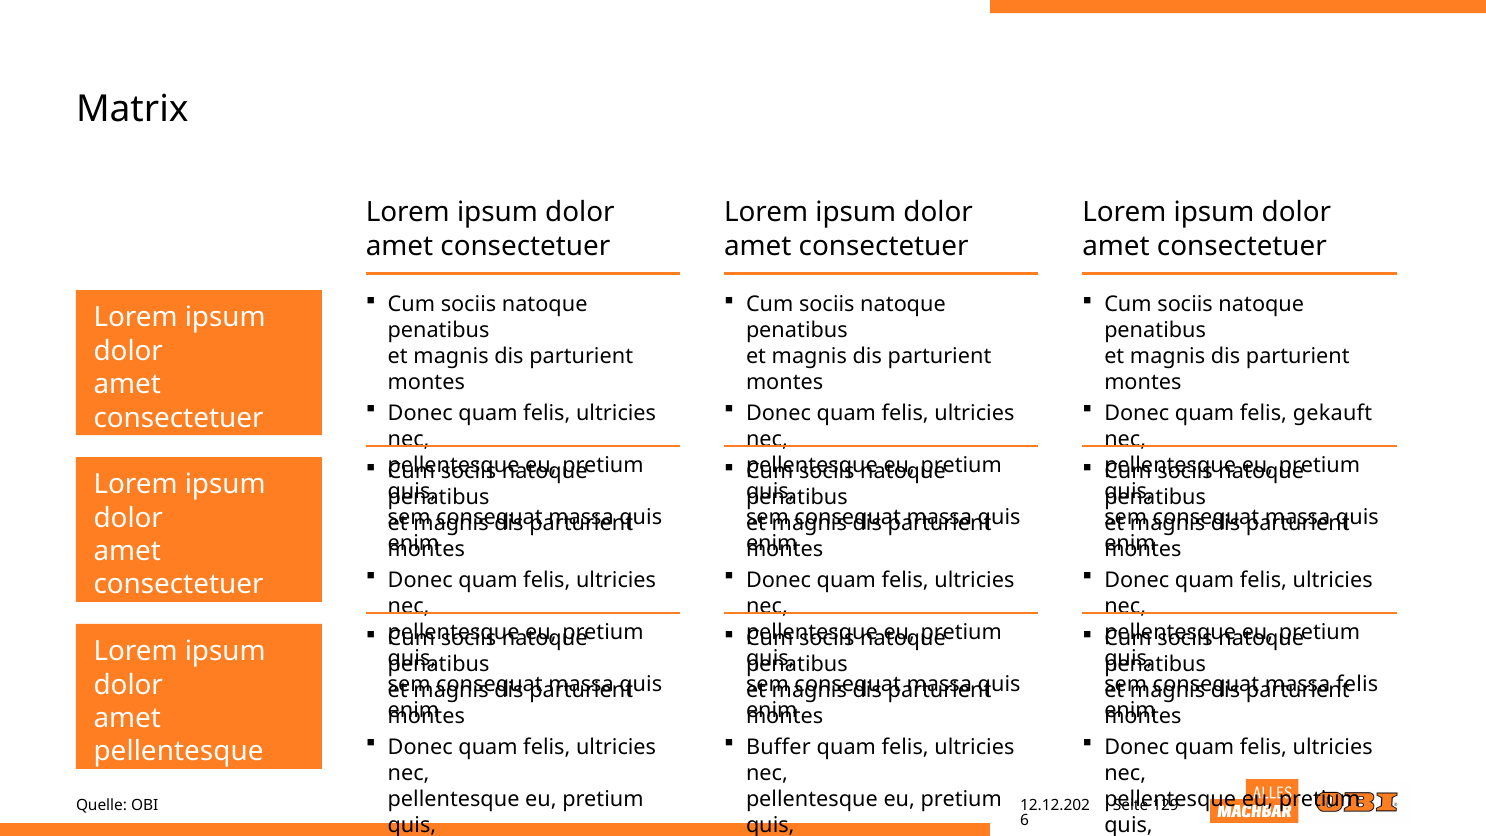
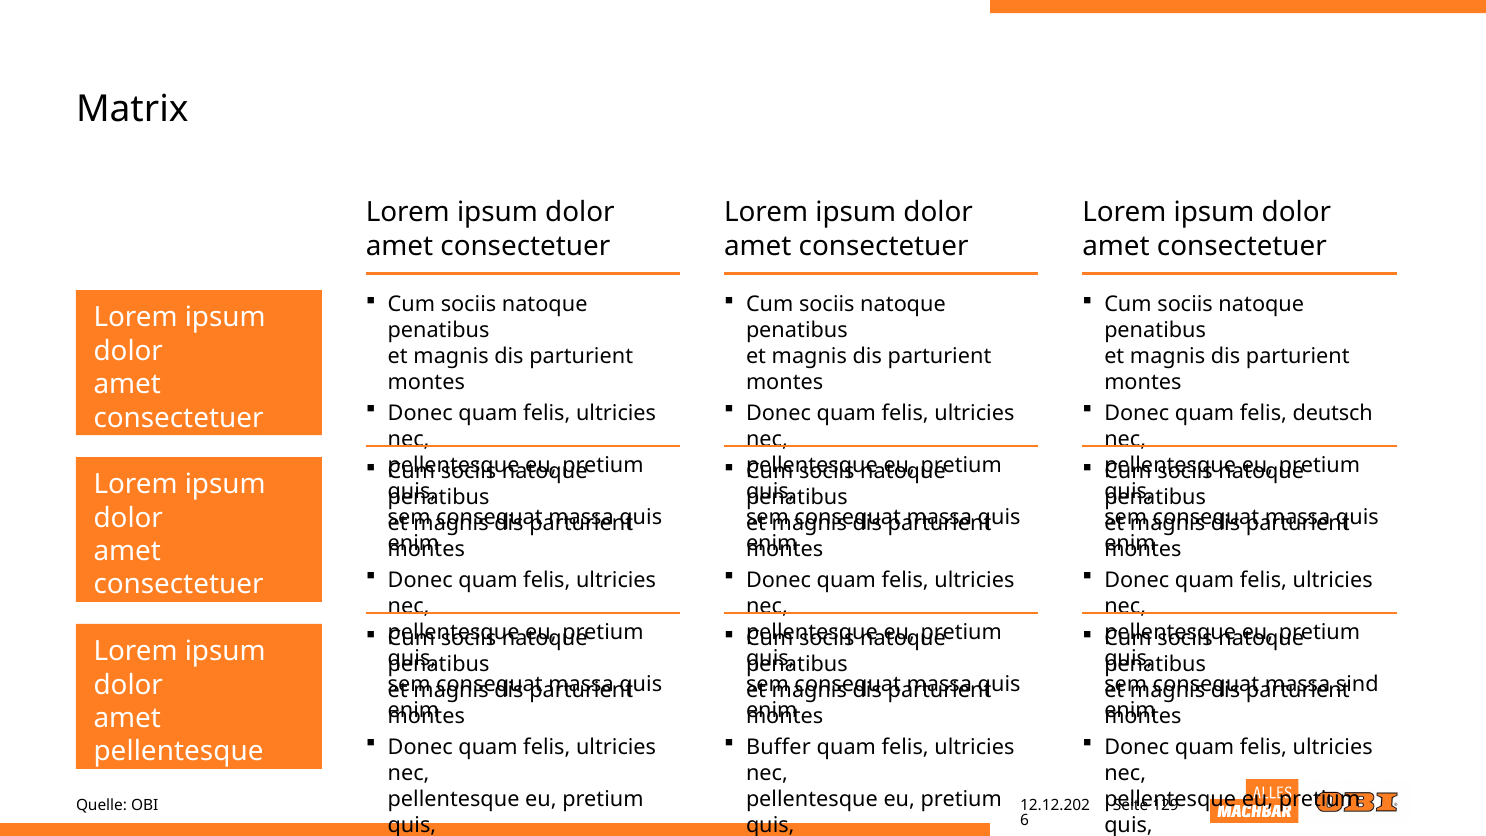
gekauft: gekauft -> deutsch
felis at (1357, 684): felis -> sind
